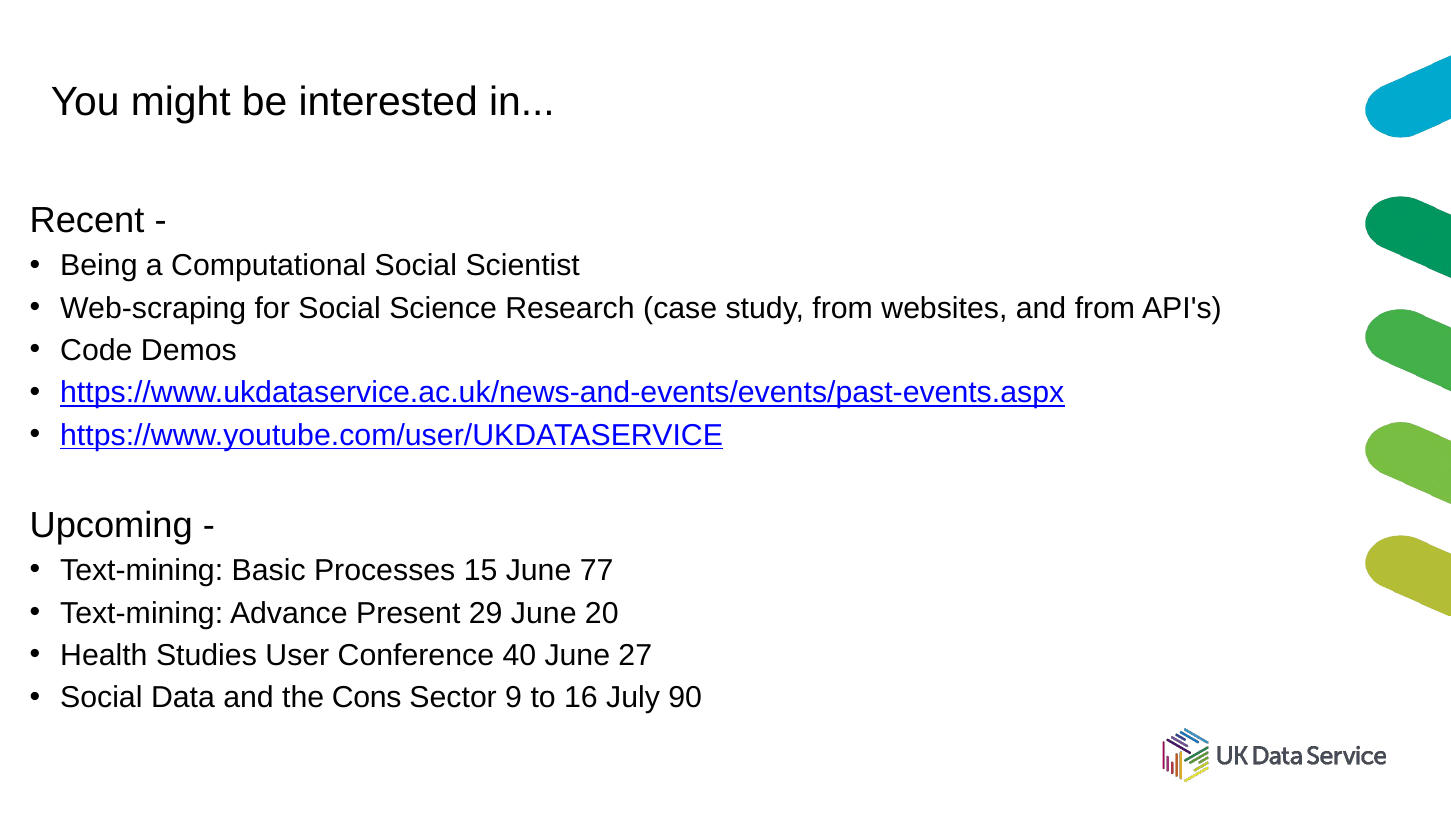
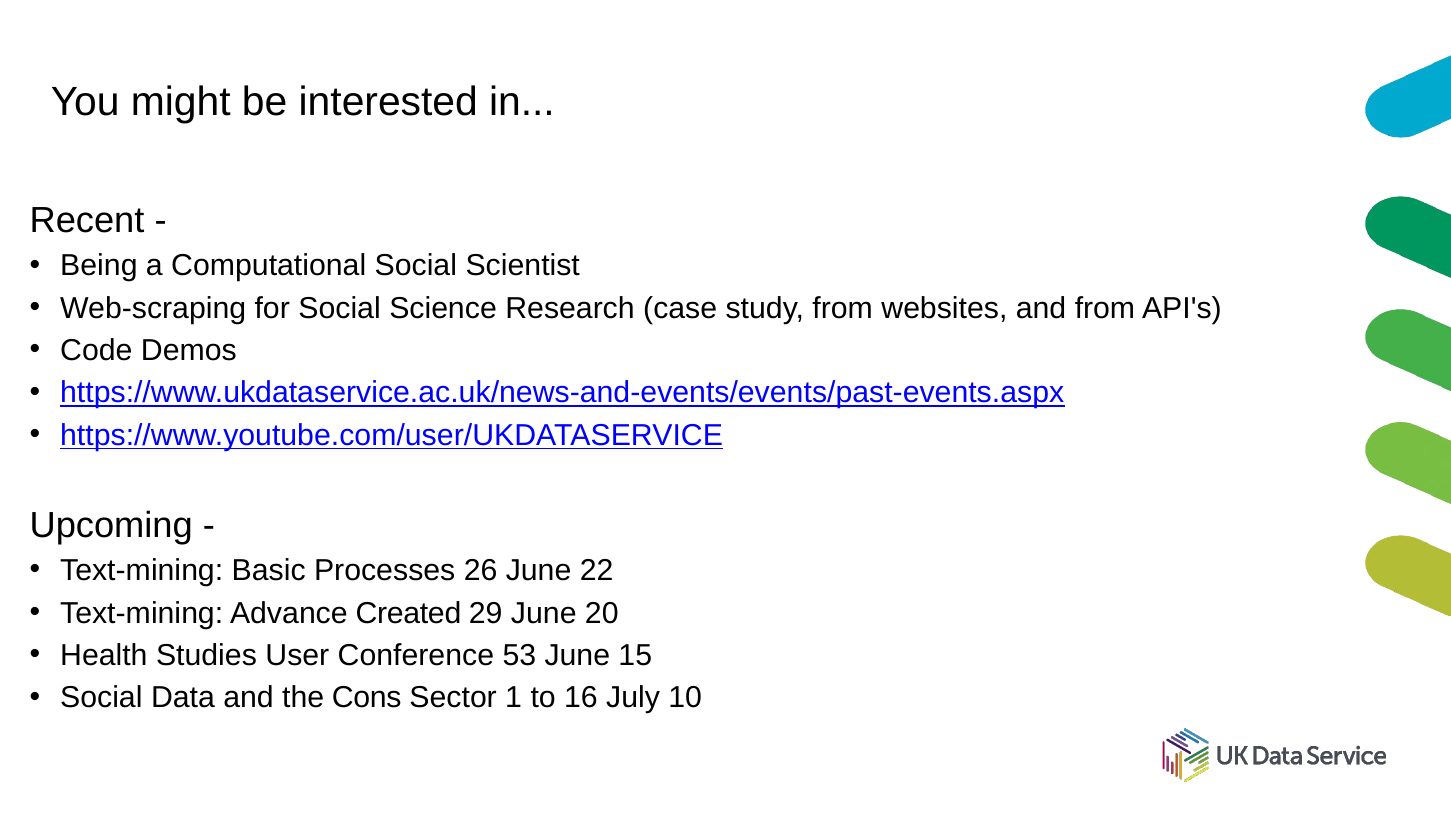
15: 15 -> 26
77: 77 -> 22
Present: Present -> Created
40: 40 -> 53
27: 27 -> 15
9: 9 -> 1
90: 90 -> 10
